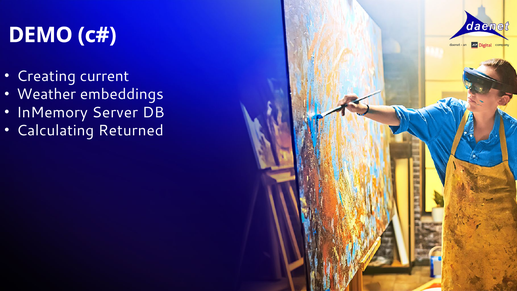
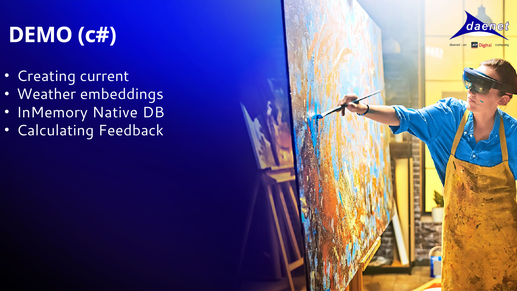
Server: Server -> Native
Returned: Returned -> Feedback
